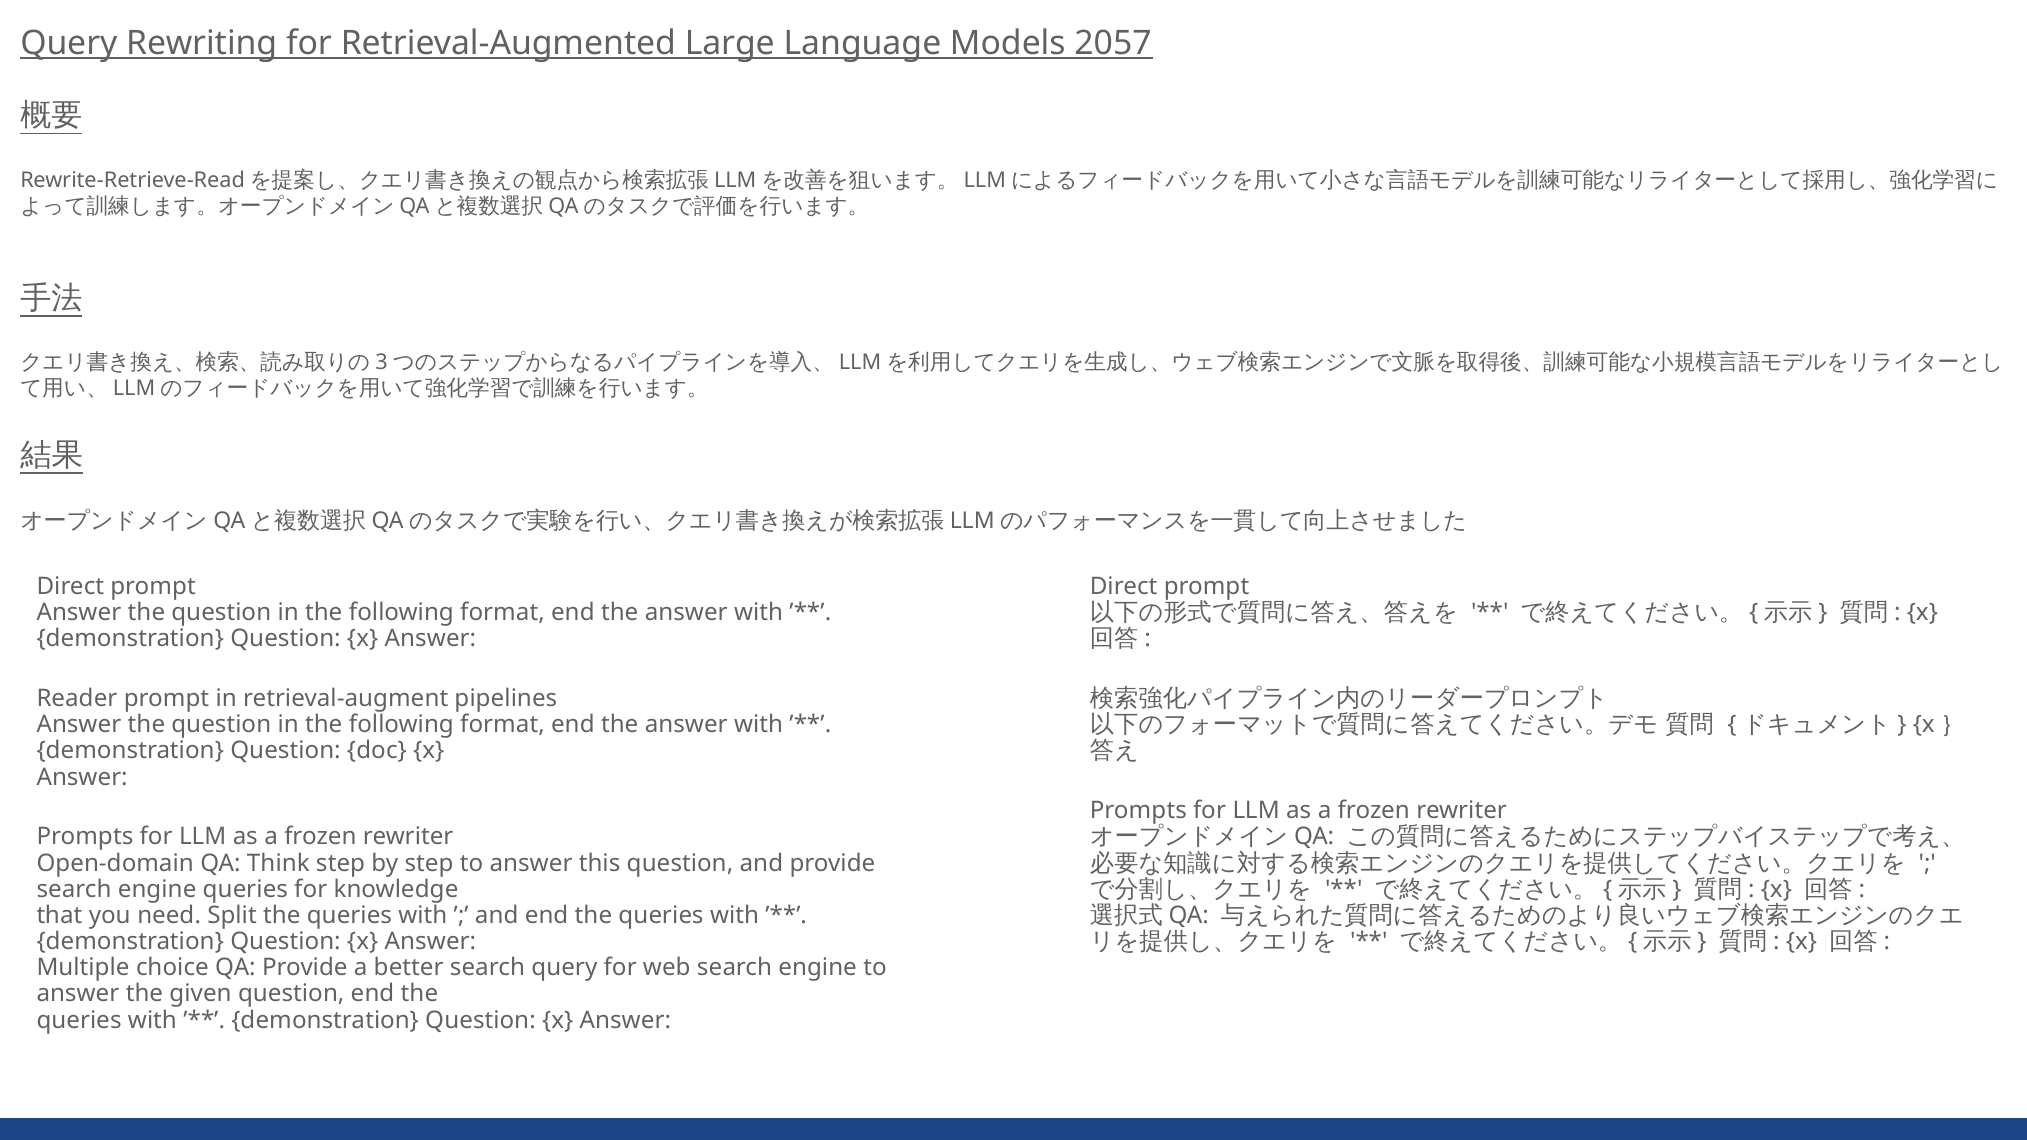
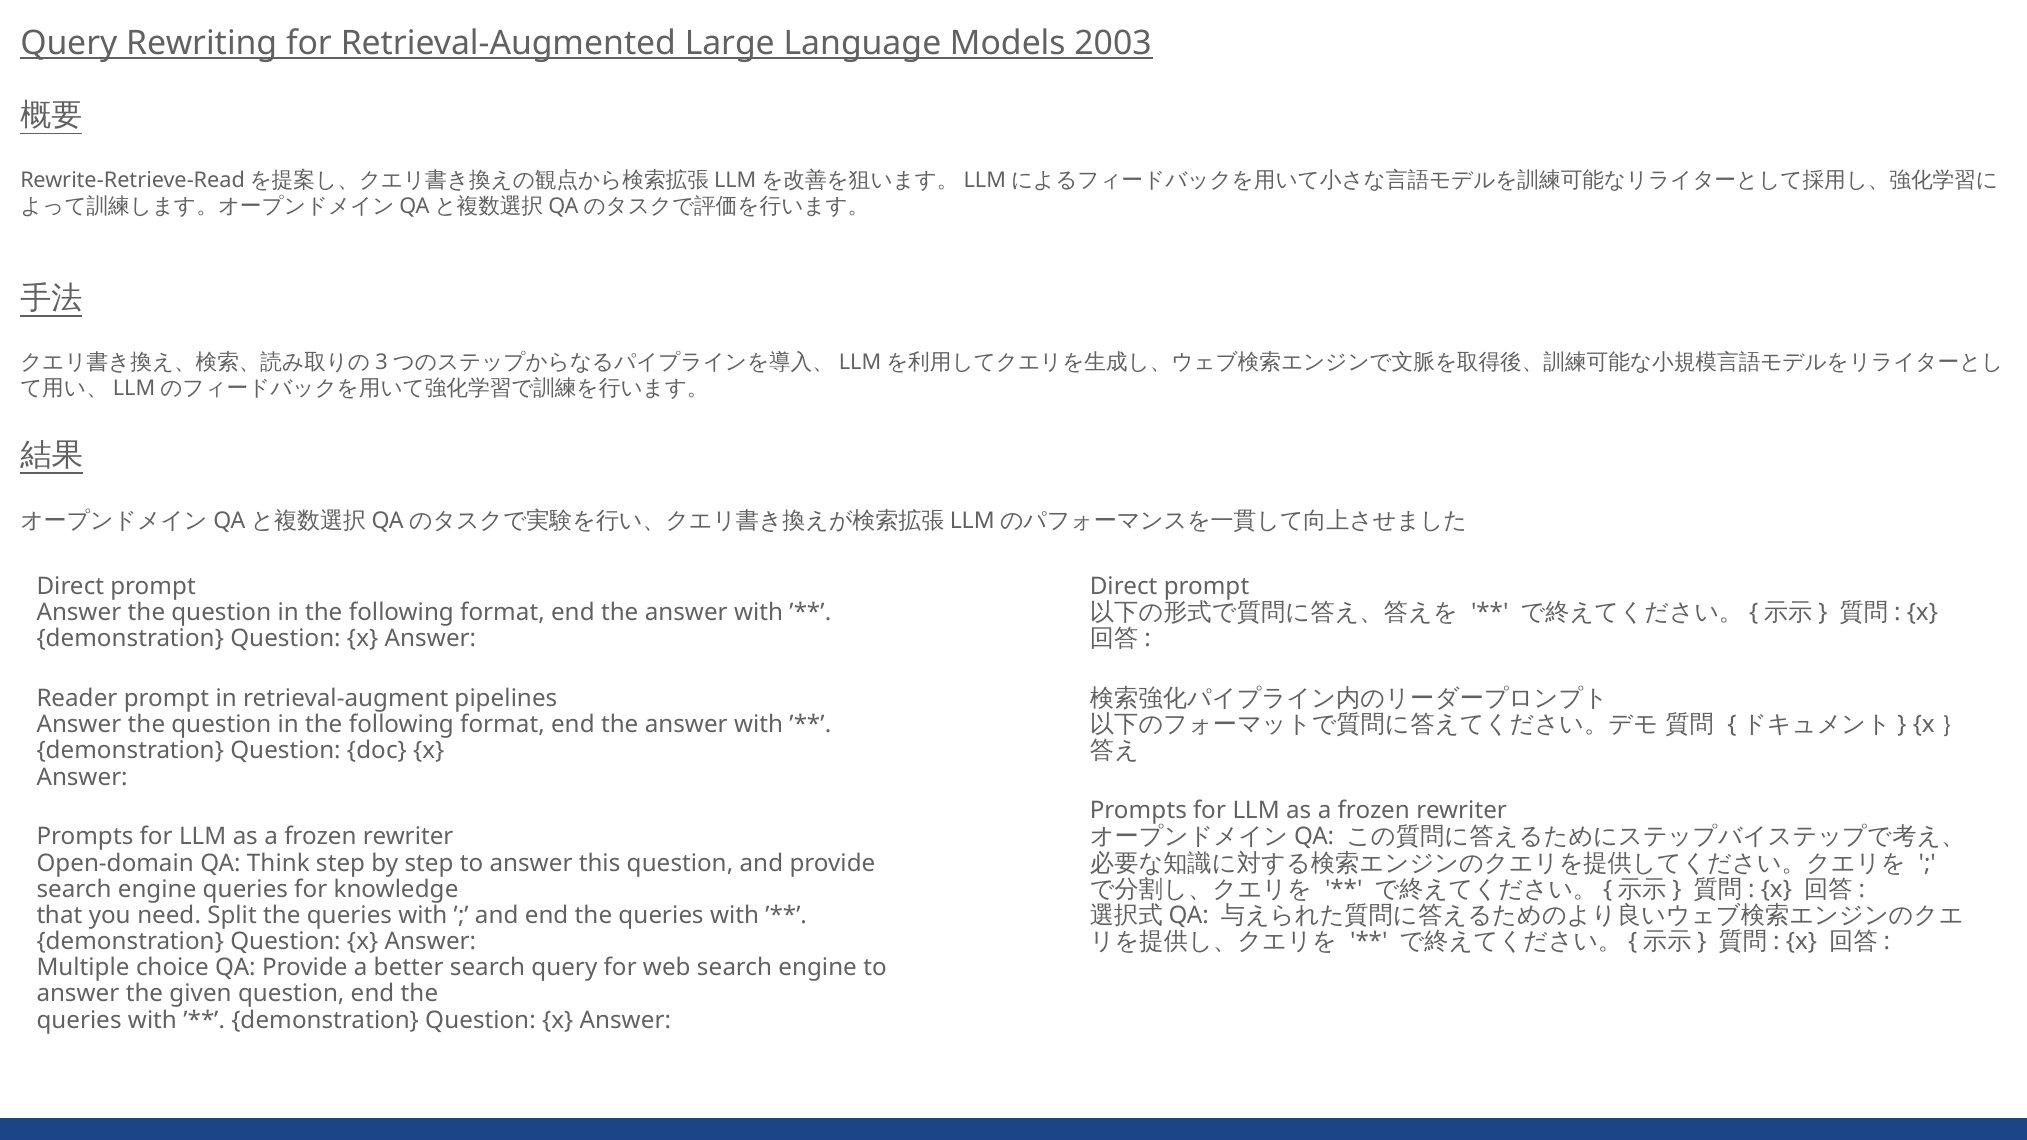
2057: 2057 -> 2003
